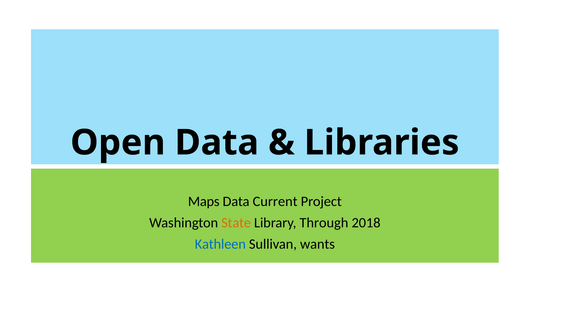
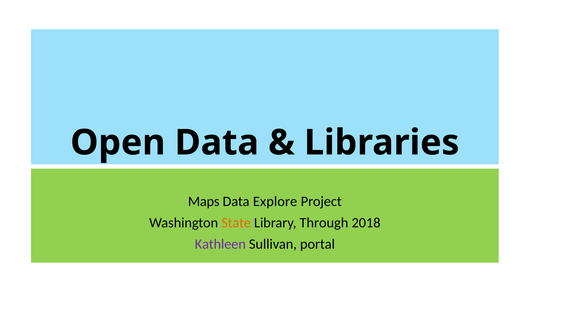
Current: Current -> Explore
Kathleen colour: blue -> purple
wants: wants -> portal
